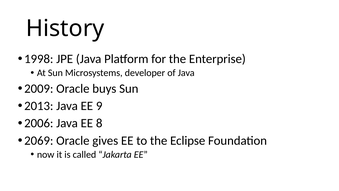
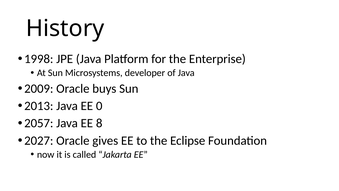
9: 9 -> 0
2006: 2006 -> 2057
2069: 2069 -> 2027
